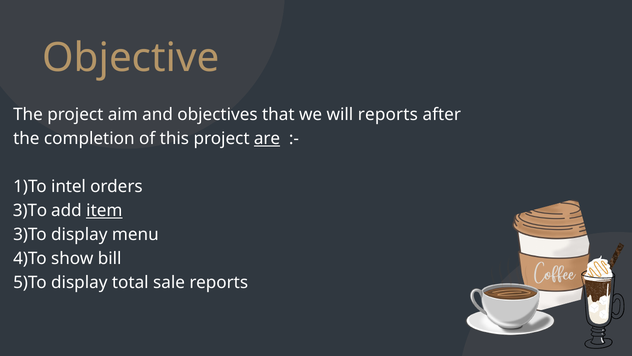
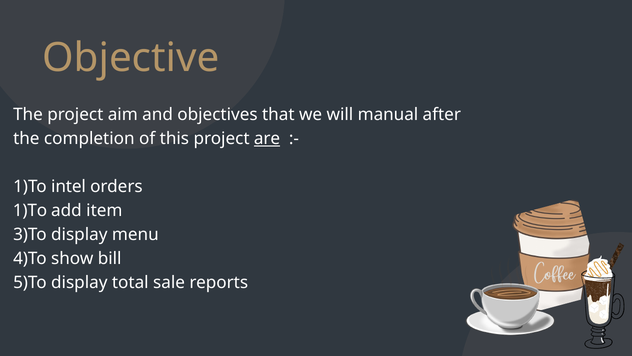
will reports: reports -> manual
3)To at (30, 210): 3)To -> 1)To
item underline: present -> none
